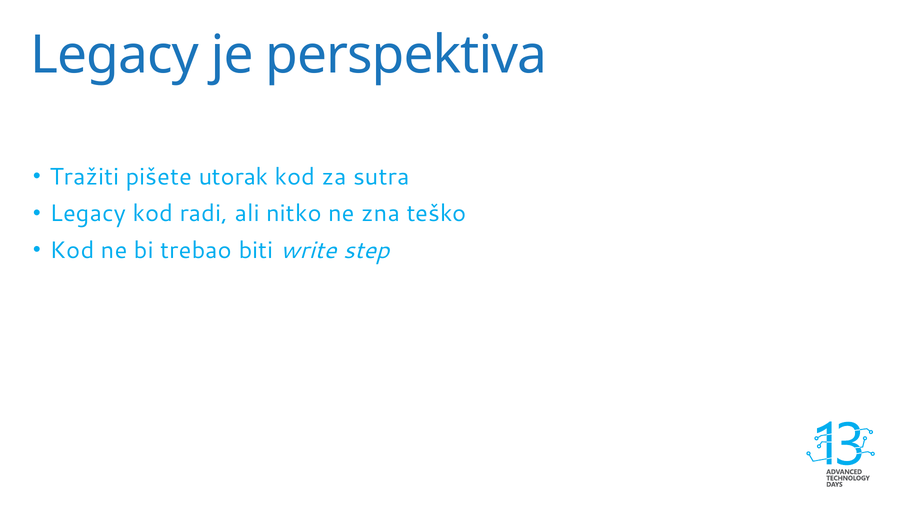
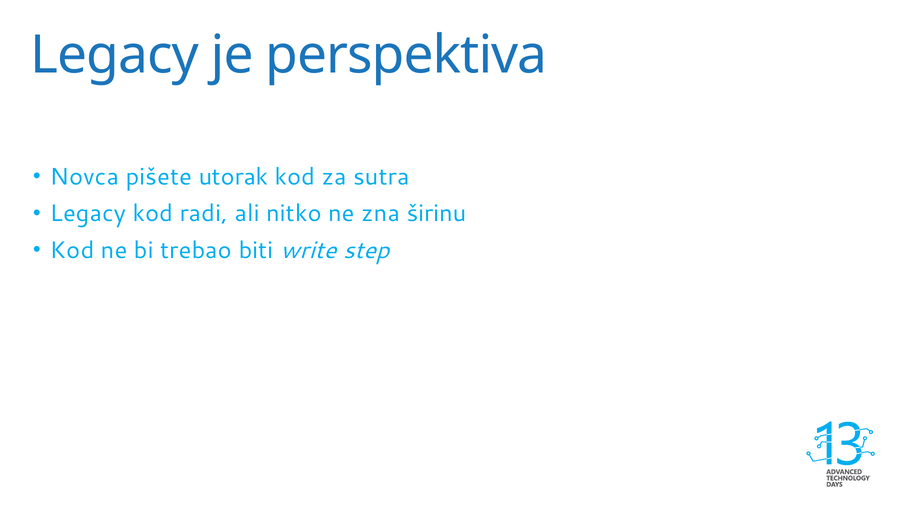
Tražiti: Tražiti -> Novca
teško: teško -> širinu
